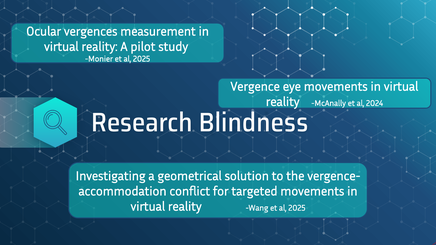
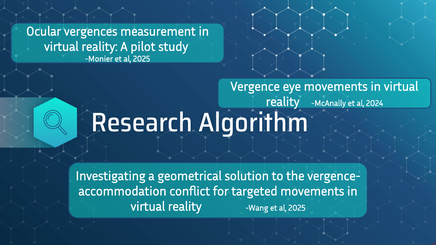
Blindness: Blindness -> Algorithm
